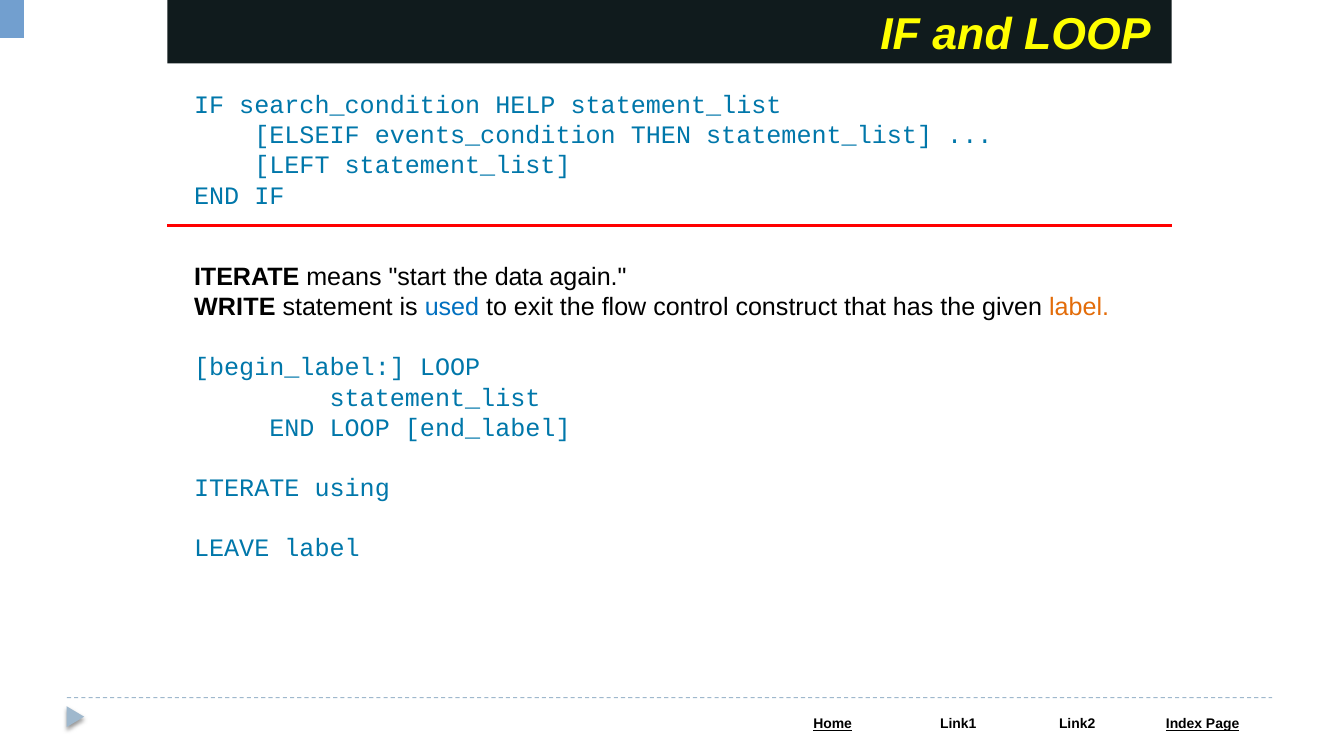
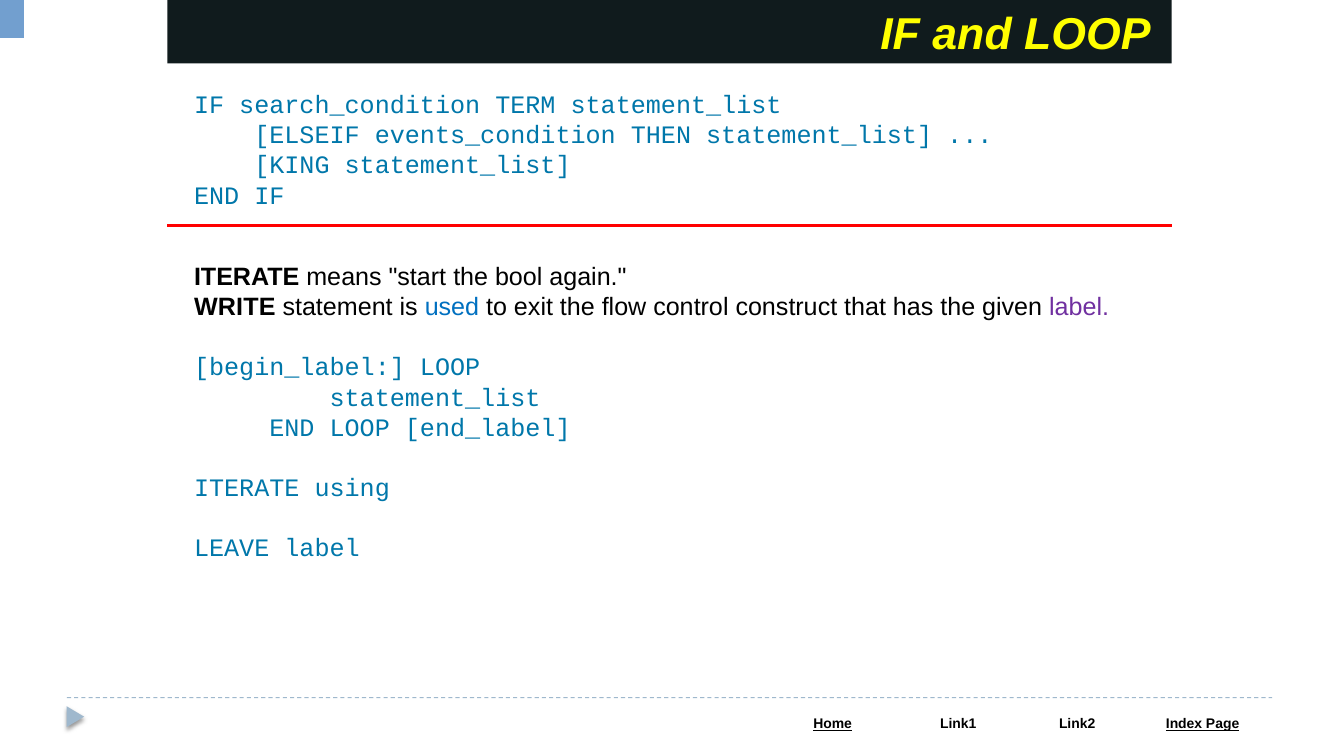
HELP: HELP -> TERM
LEFT: LEFT -> KING
data: data -> bool
label at (1079, 307) colour: orange -> purple
